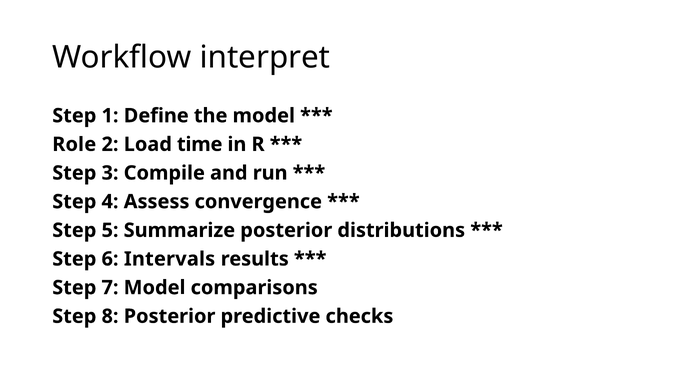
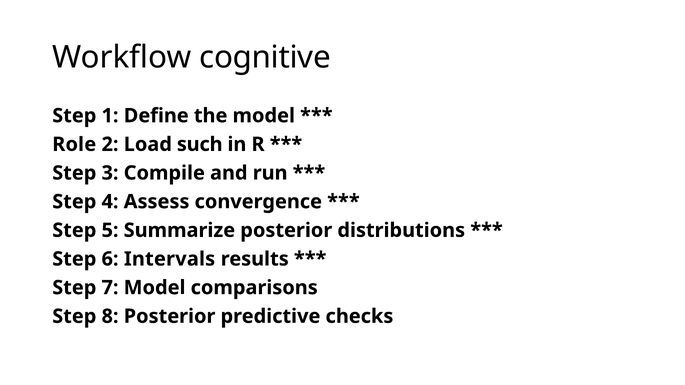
interpret: interpret -> cognitive
time: time -> such
